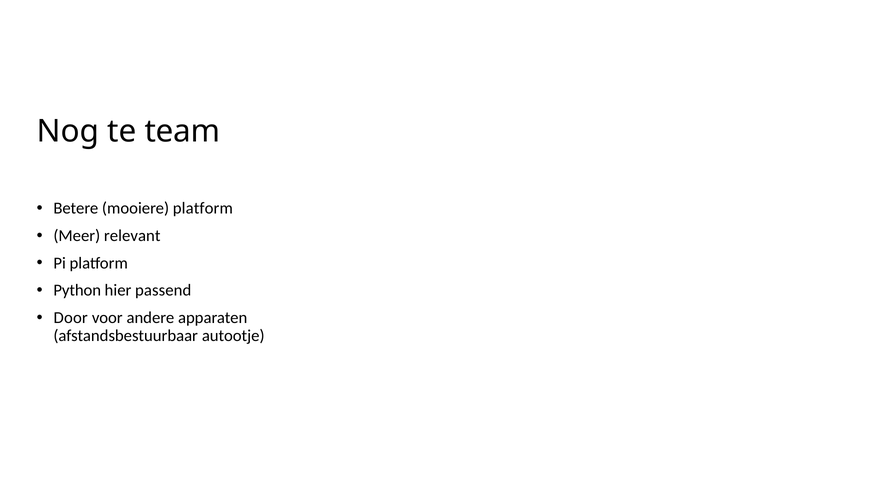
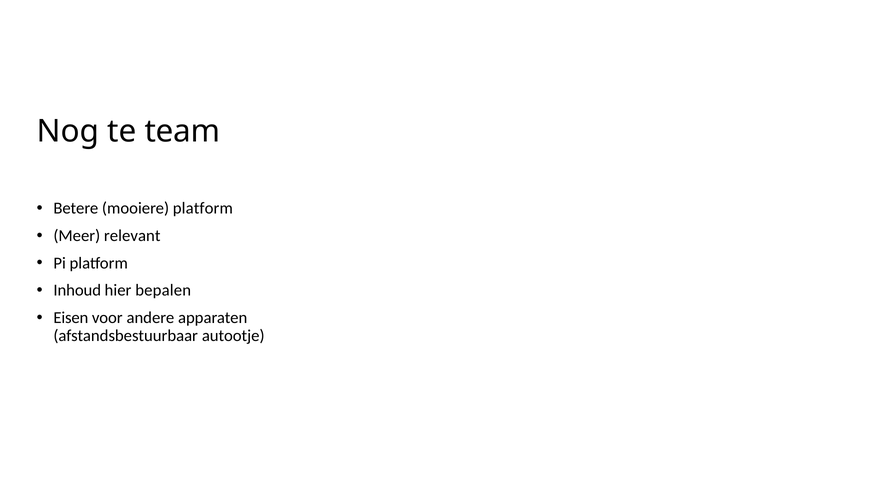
Python: Python -> Inhoud
passend: passend -> bepalen
Door: Door -> Eisen
